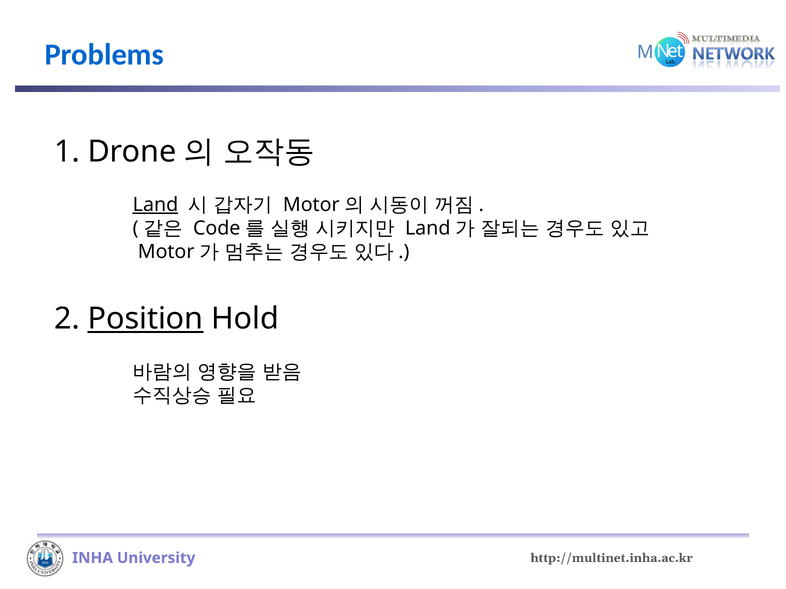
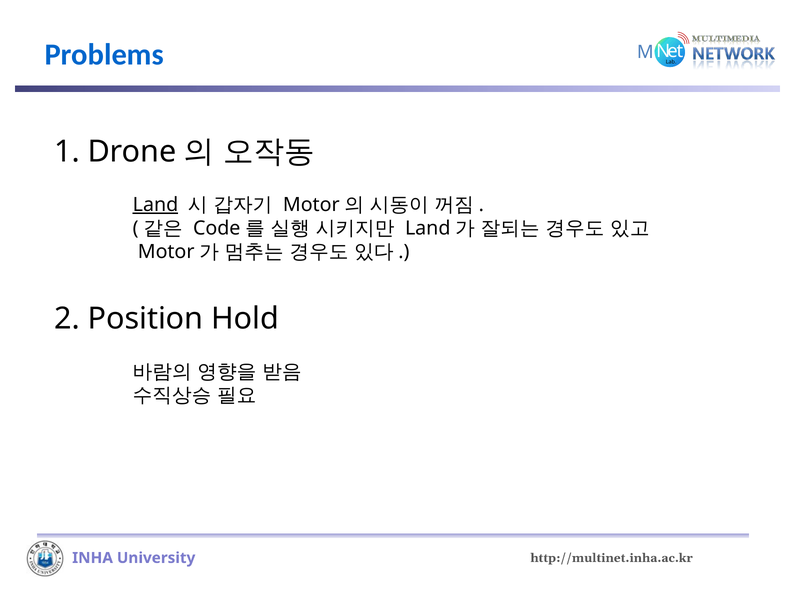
Position underline: present -> none
